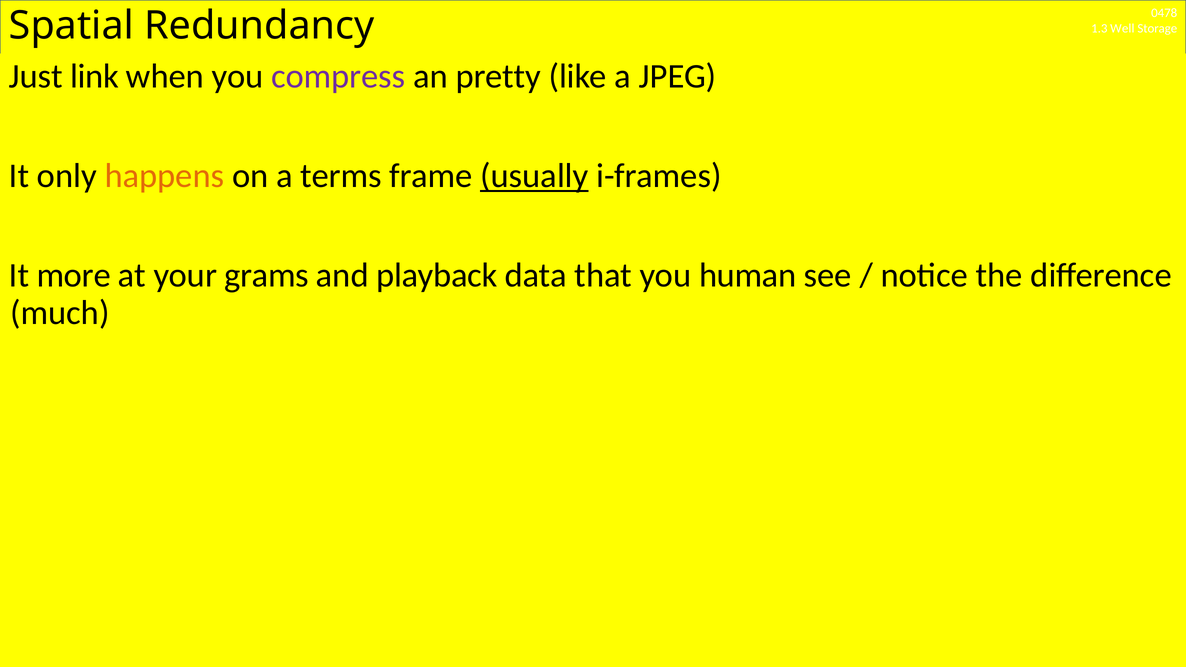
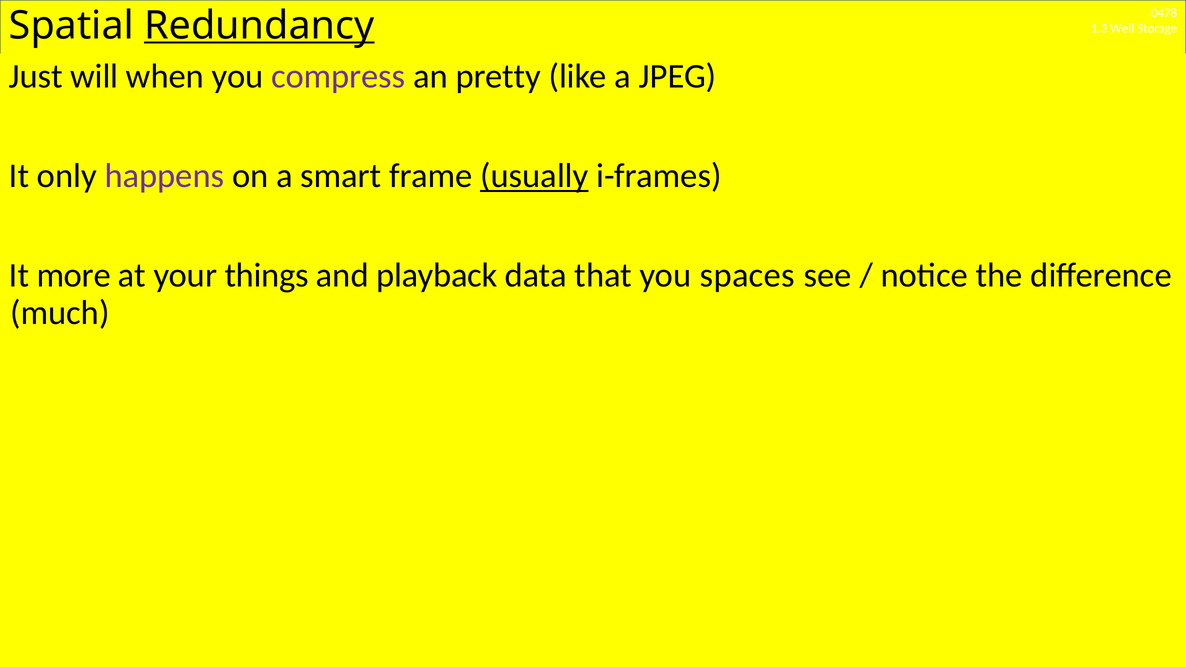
Redundancy underline: none -> present
link: link -> will
happens colour: orange -> purple
terms: terms -> smart
grams: grams -> things
human: human -> spaces
